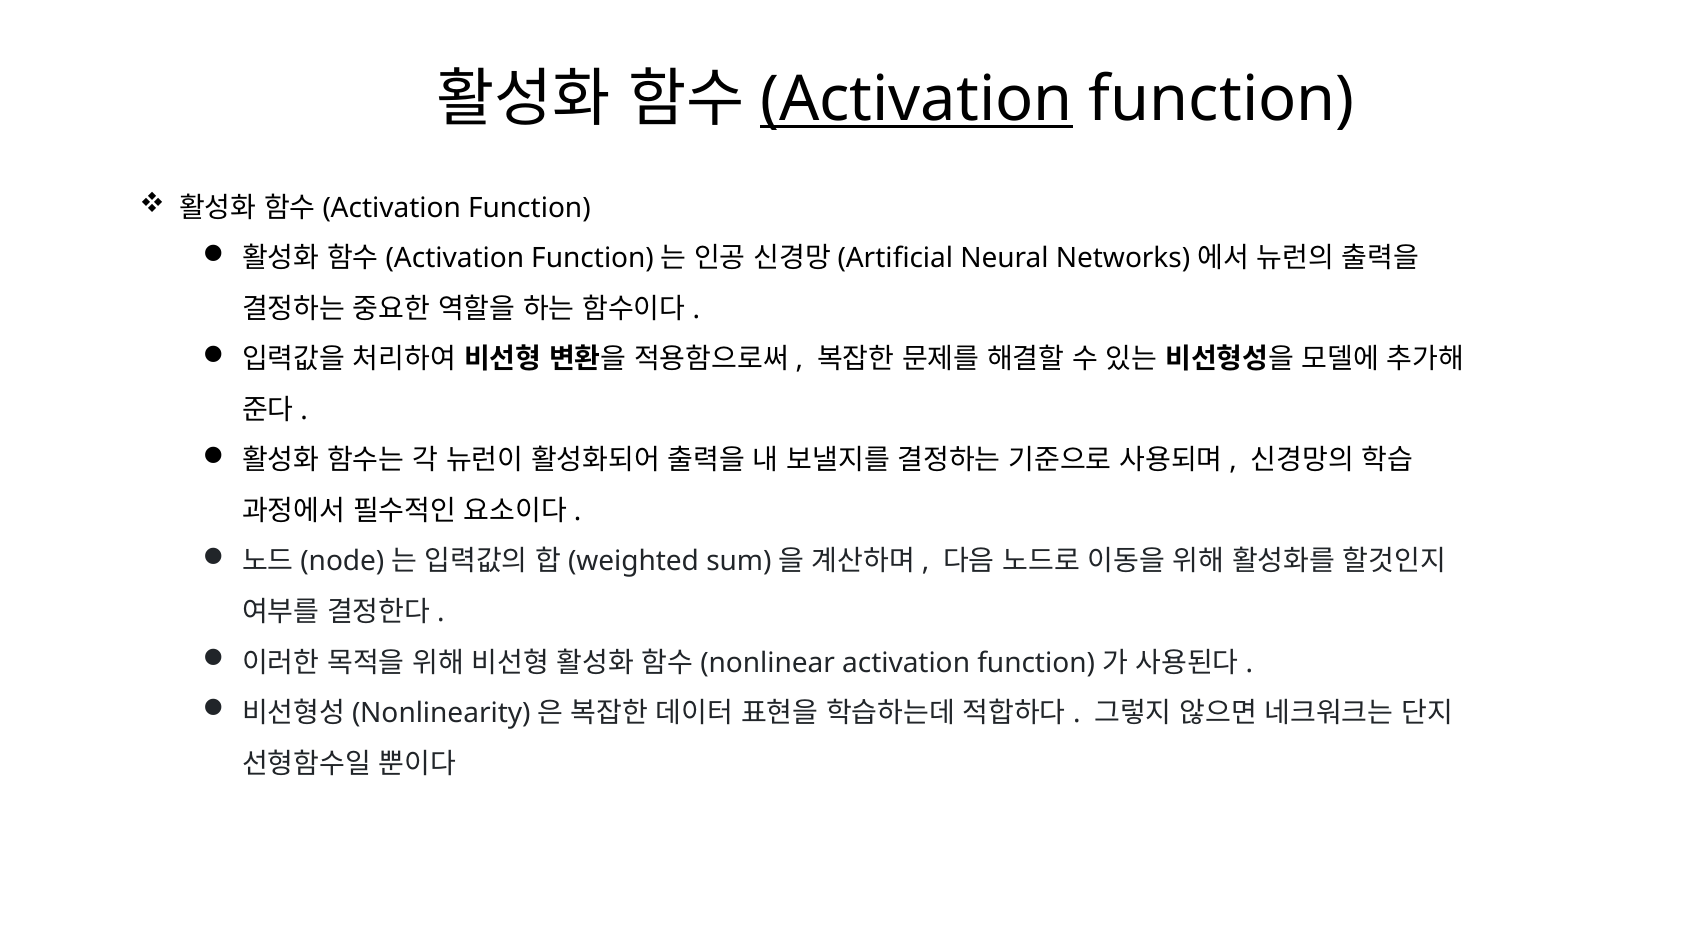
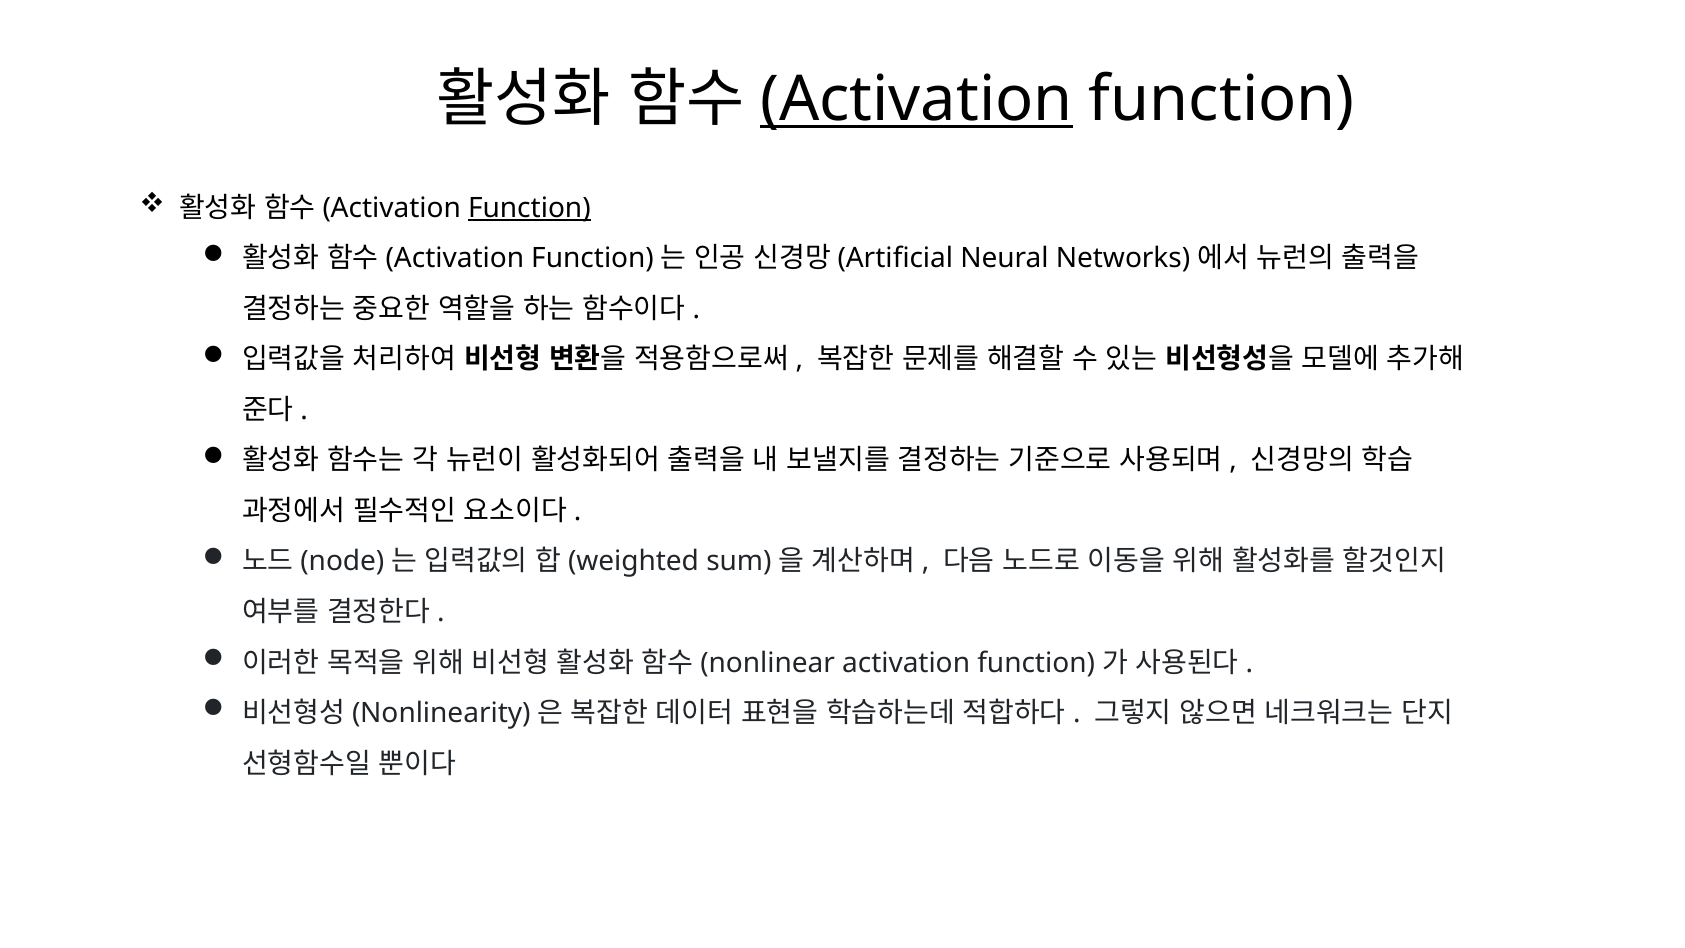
Function at (529, 208) underline: none -> present
